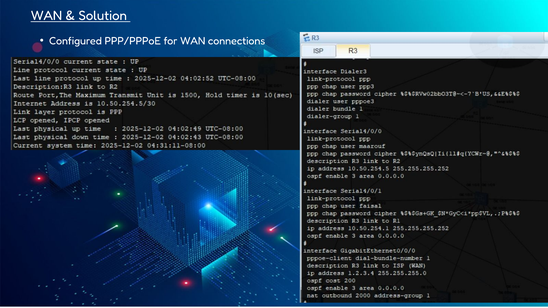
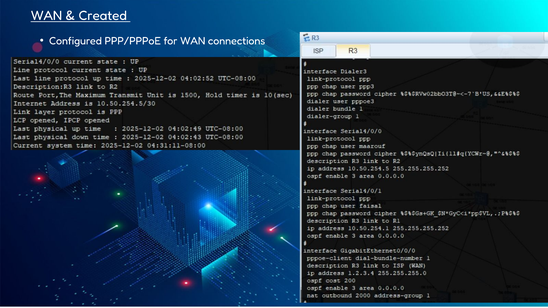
Solution: Solution -> Created
